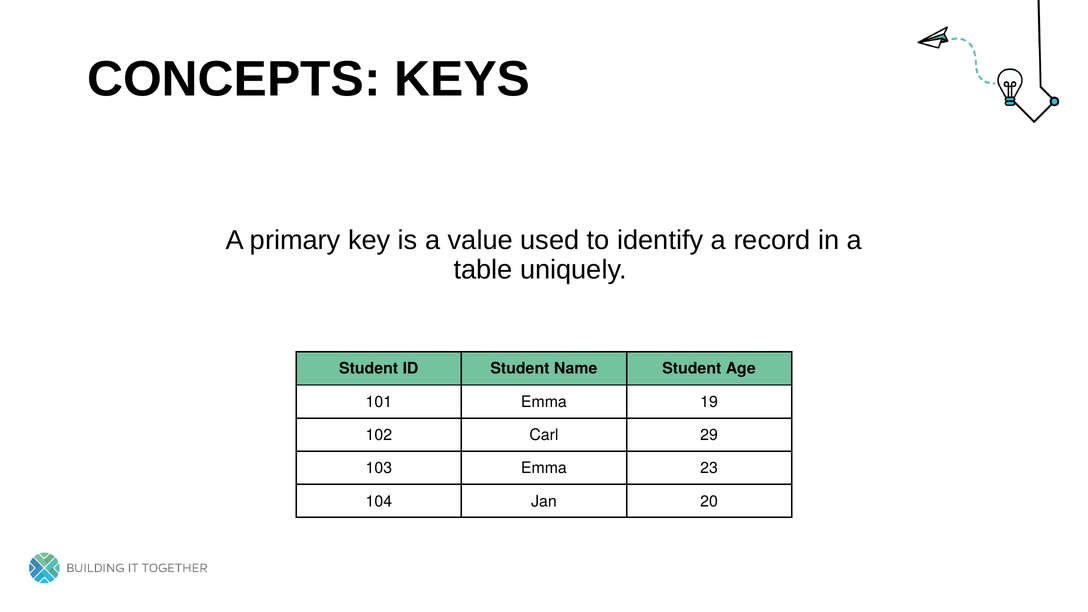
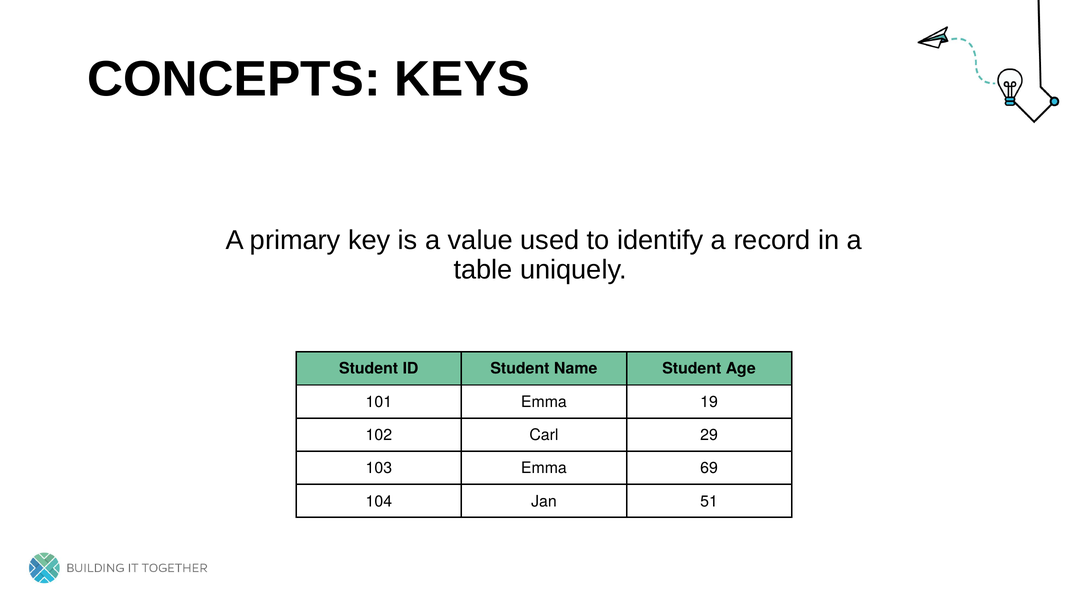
23: 23 -> 69
20: 20 -> 51
